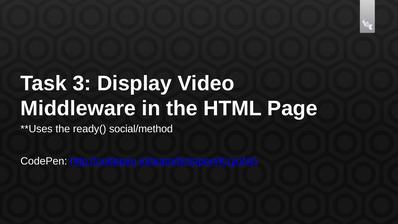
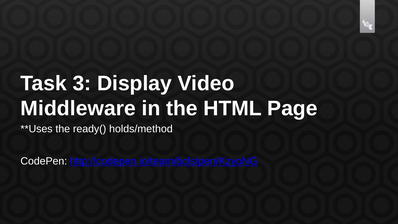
social/method: social/method -> holds/method
